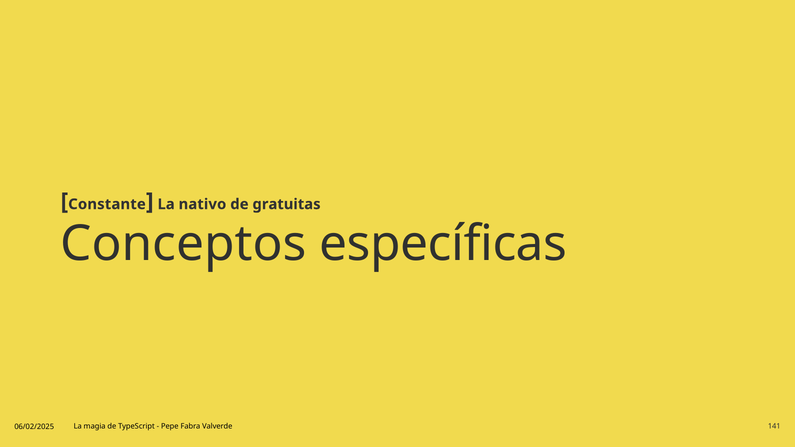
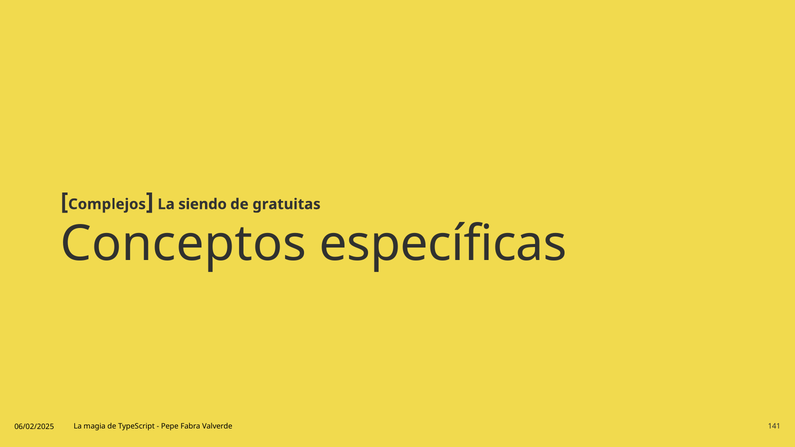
Constante: Constante -> Complejos
nativo: nativo -> siendo
